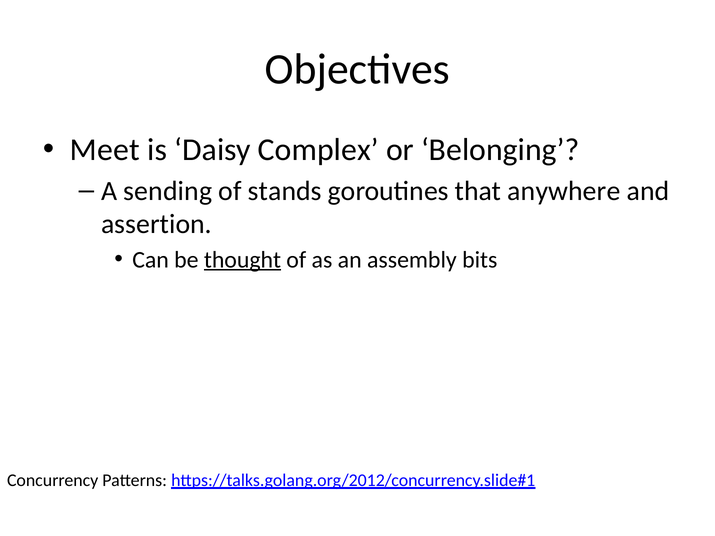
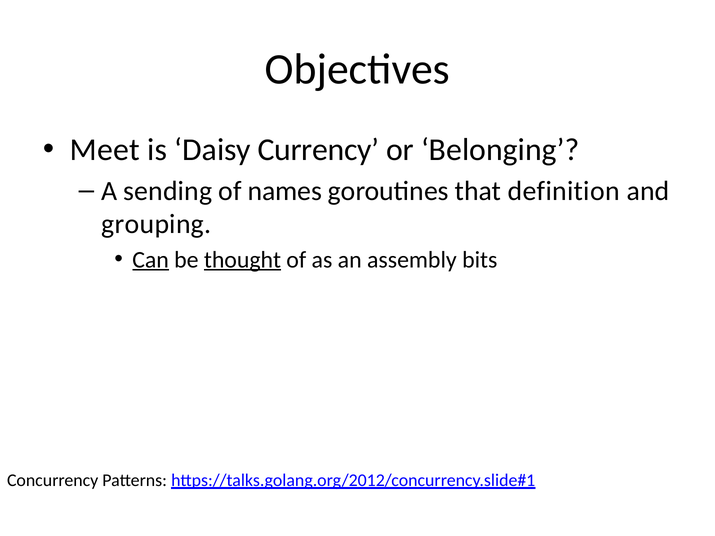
Complex: Complex -> Currency
stands: stands -> names
anywhere: anywhere -> definition
assertion: assertion -> grouping
Can underline: none -> present
